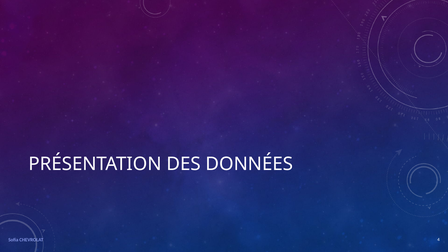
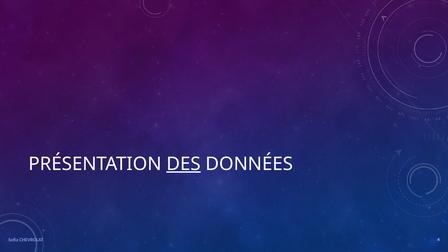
DES underline: none -> present
